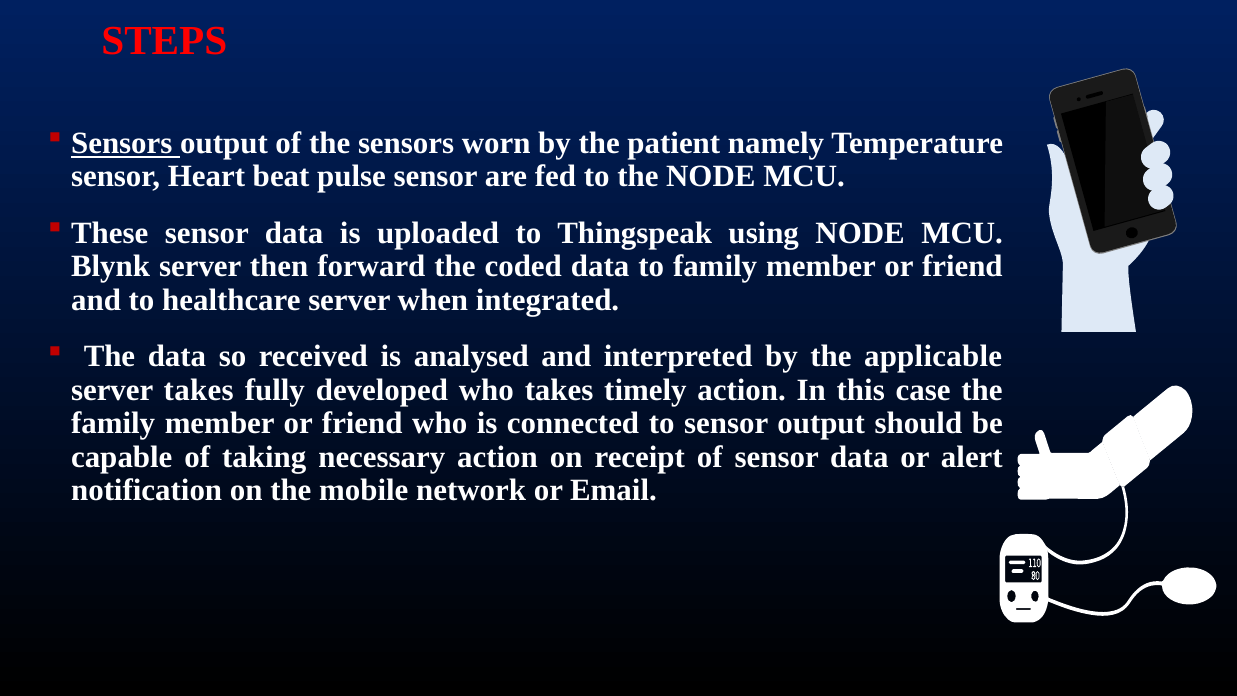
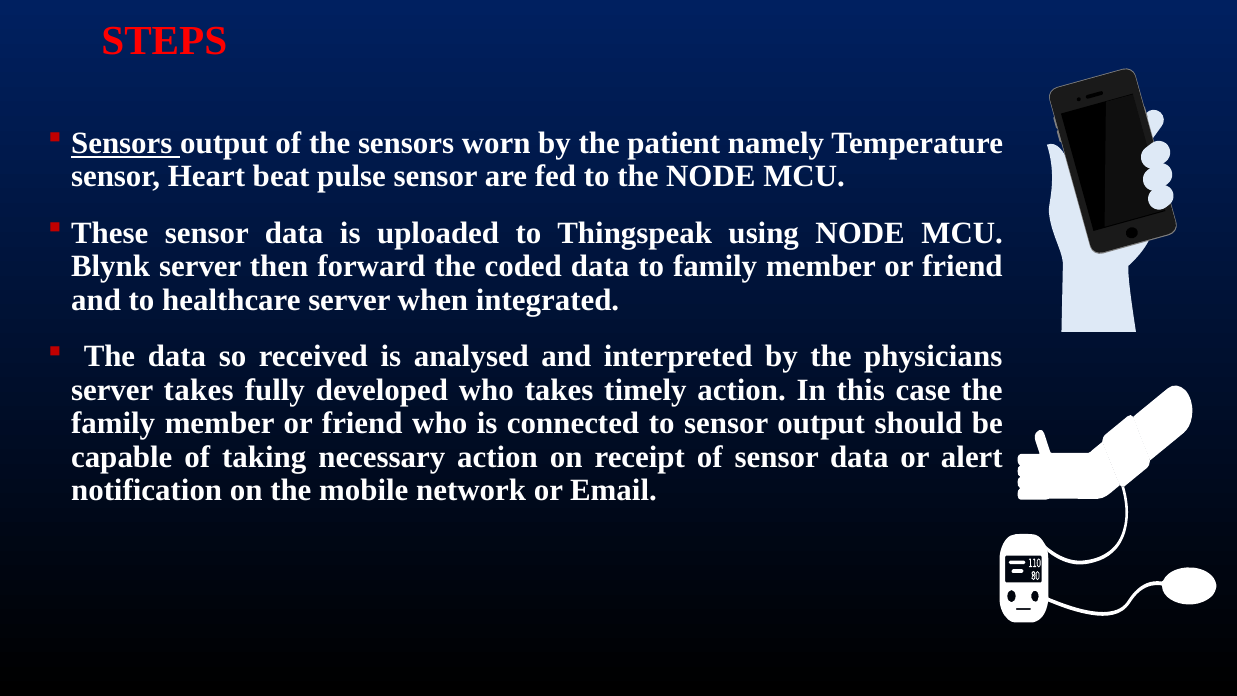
applicable: applicable -> physicians
